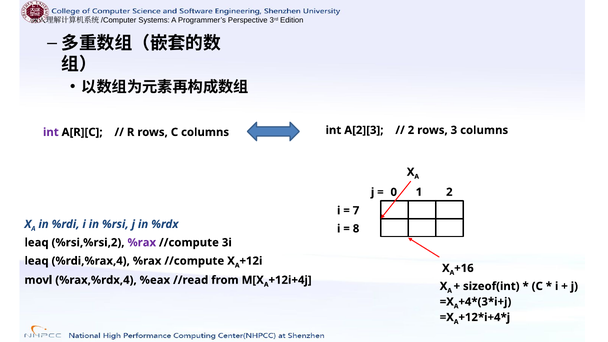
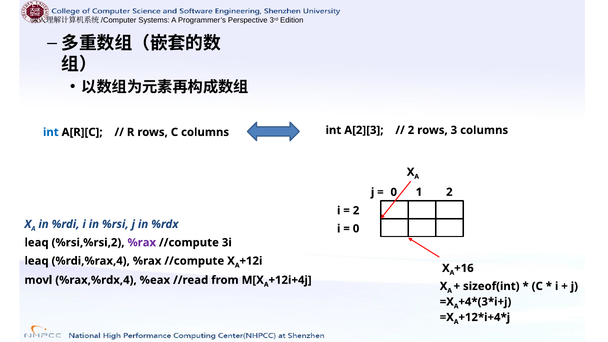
int at (51, 132) colour: purple -> blue
7 at (356, 211): 7 -> 2
8 at (356, 229): 8 -> 0
